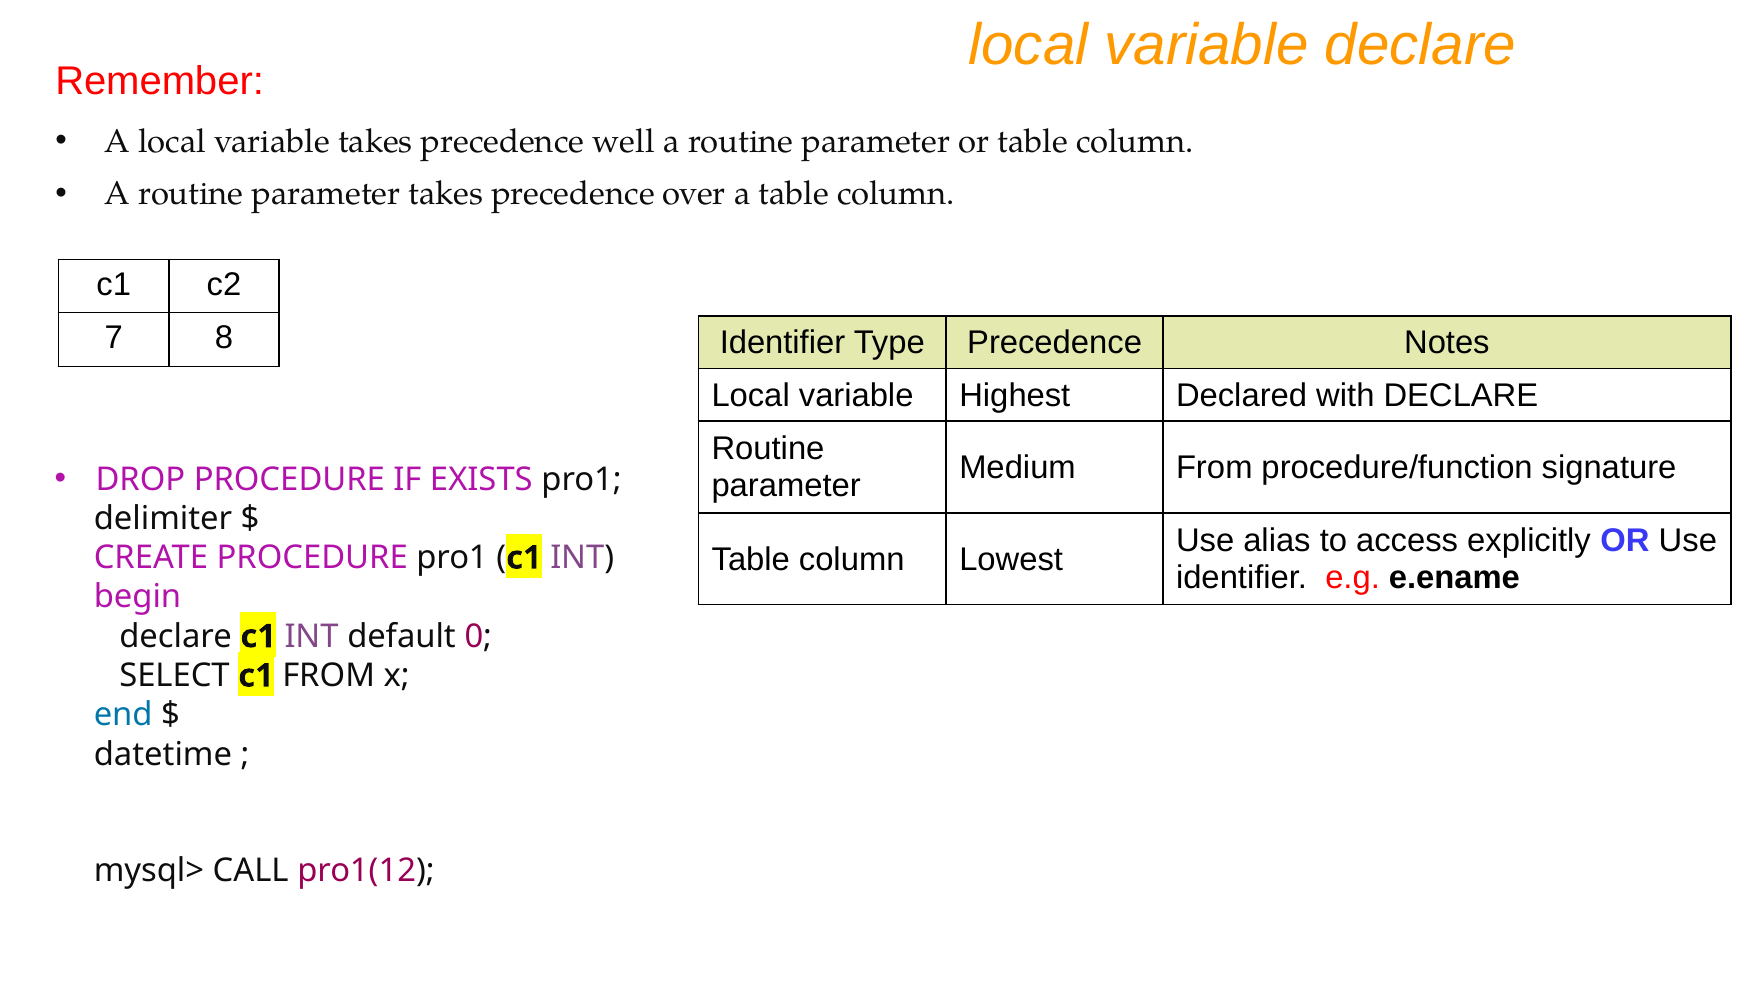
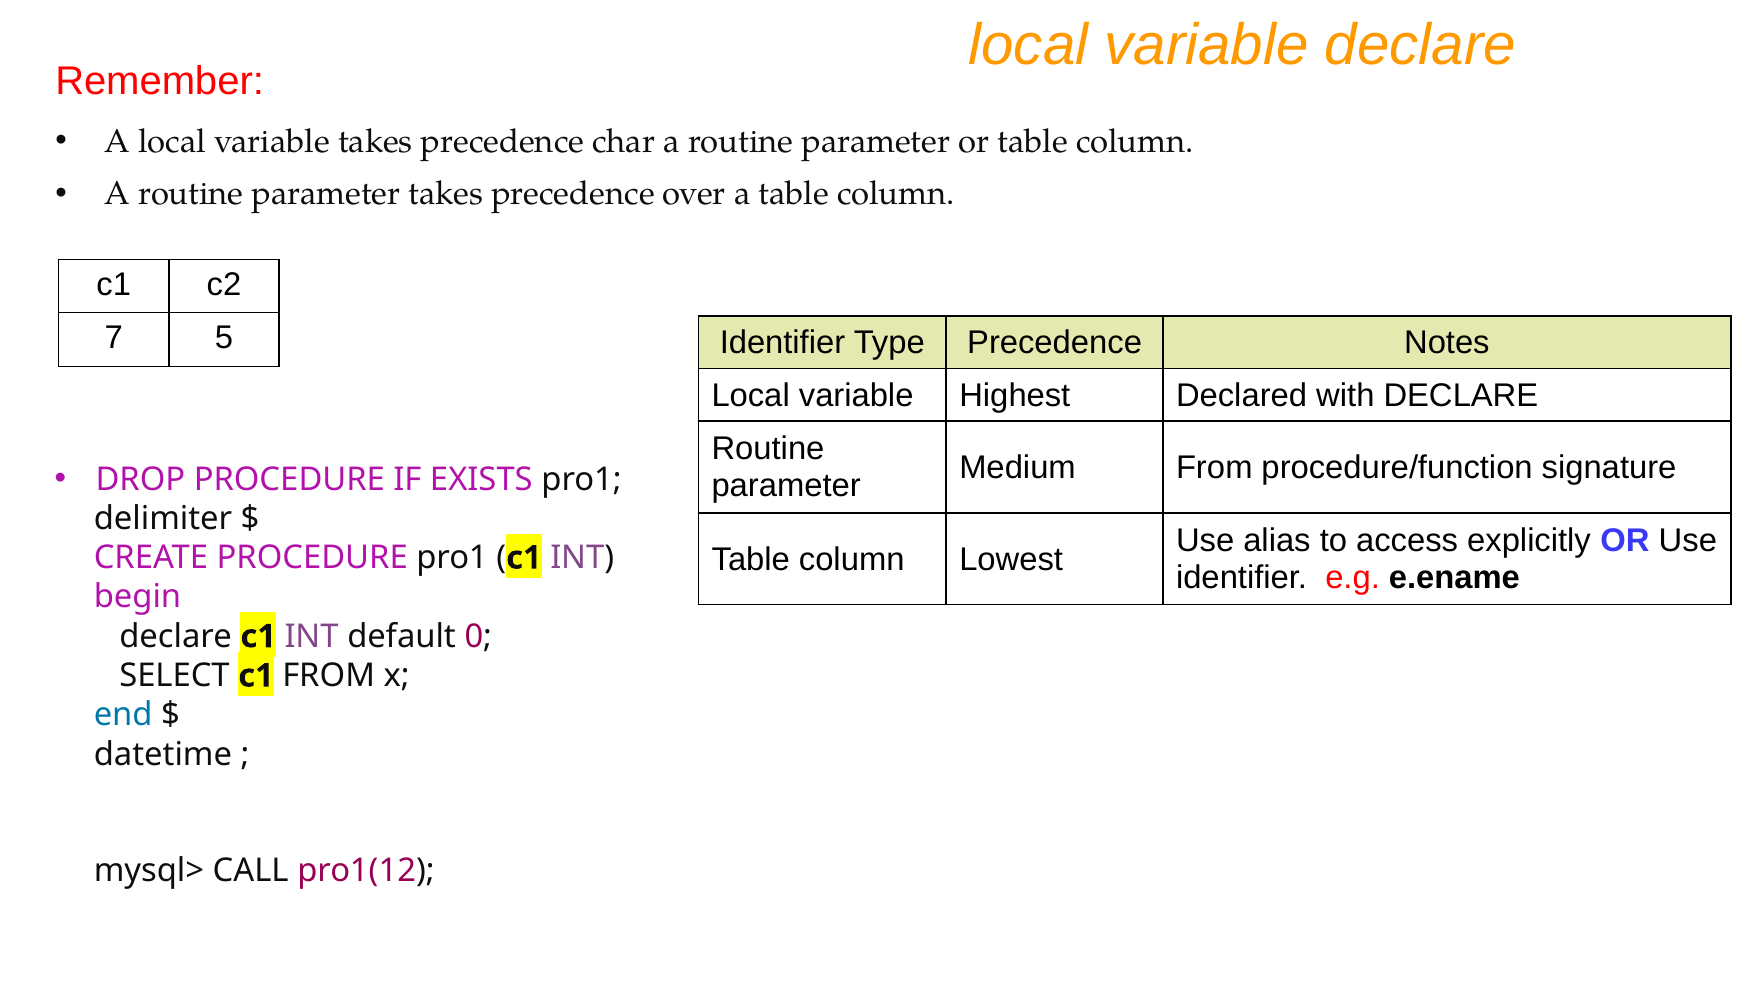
well: well -> char
8: 8 -> 5
